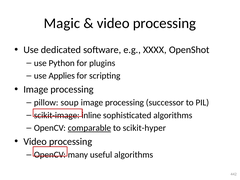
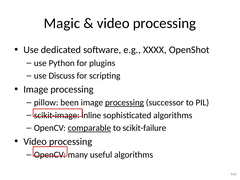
Applies: Applies -> Discuss
soup: soup -> been
processing at (124, 103) underline: none -> present
scikit-hyper: scikit-hyper -> scikit-failure
